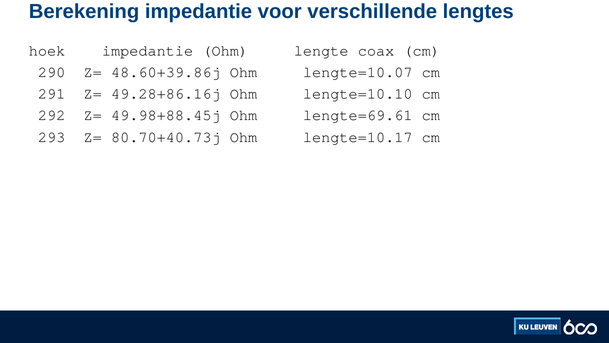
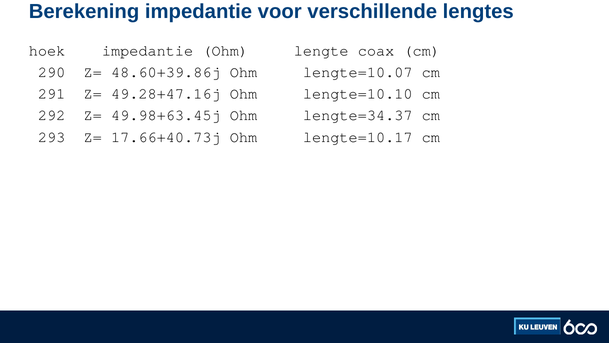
49.28+86.16j: 49.28+86.16j -> 49.28+47.16j
49.98+88.45j: 49.98+88.45j -> 49.98+63.45j
lengte=69.61: lengte=69.61 -> lengte=34.37
80.70+40.73j: 80.70+40.73j -> 17.66+40.73j
